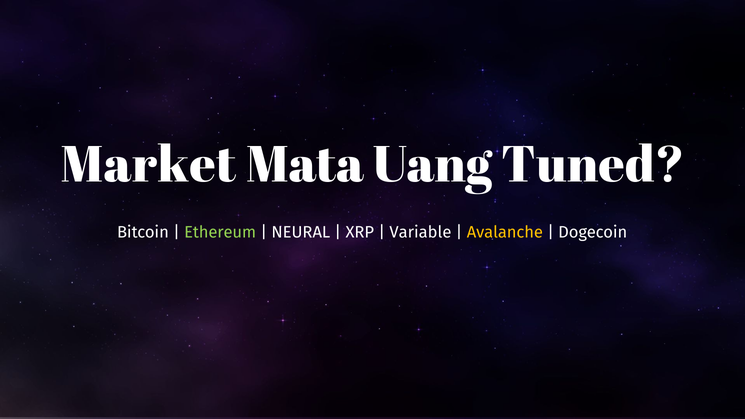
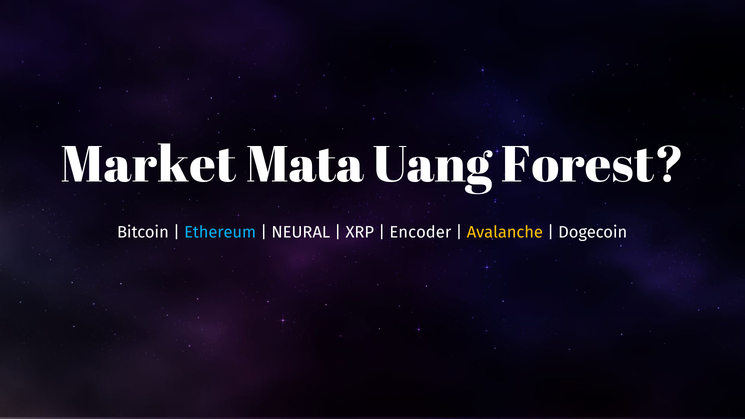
Tuned: Tuned -> Forest
Ethereum colour: light green -> light blue
Variable: Variable -> Encoder
